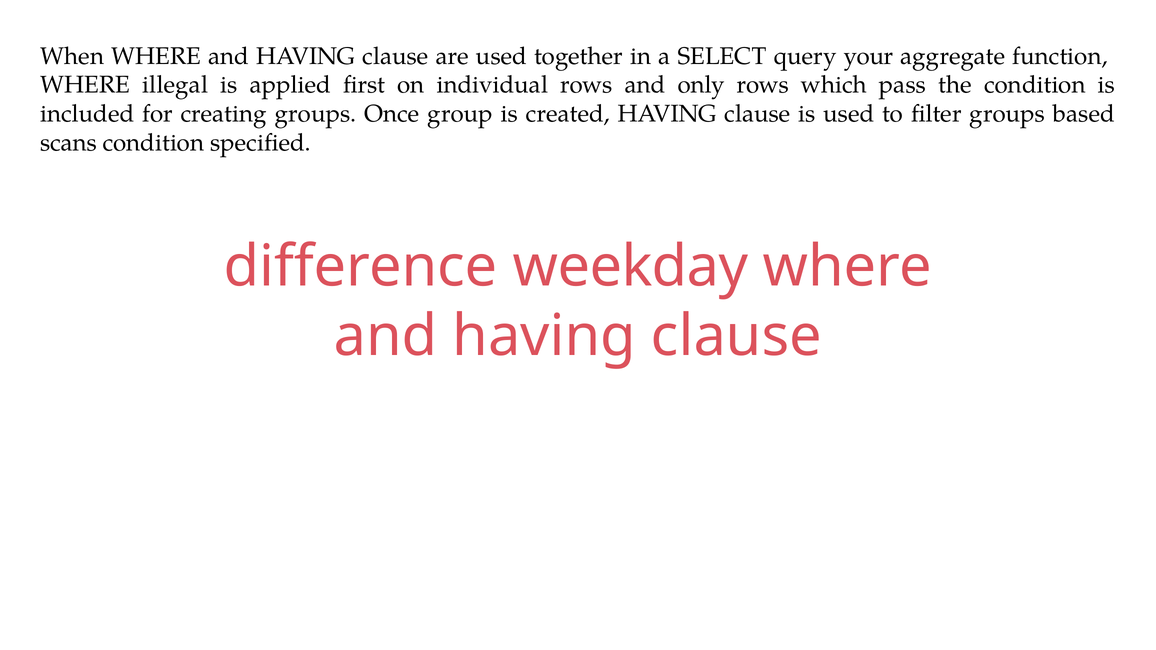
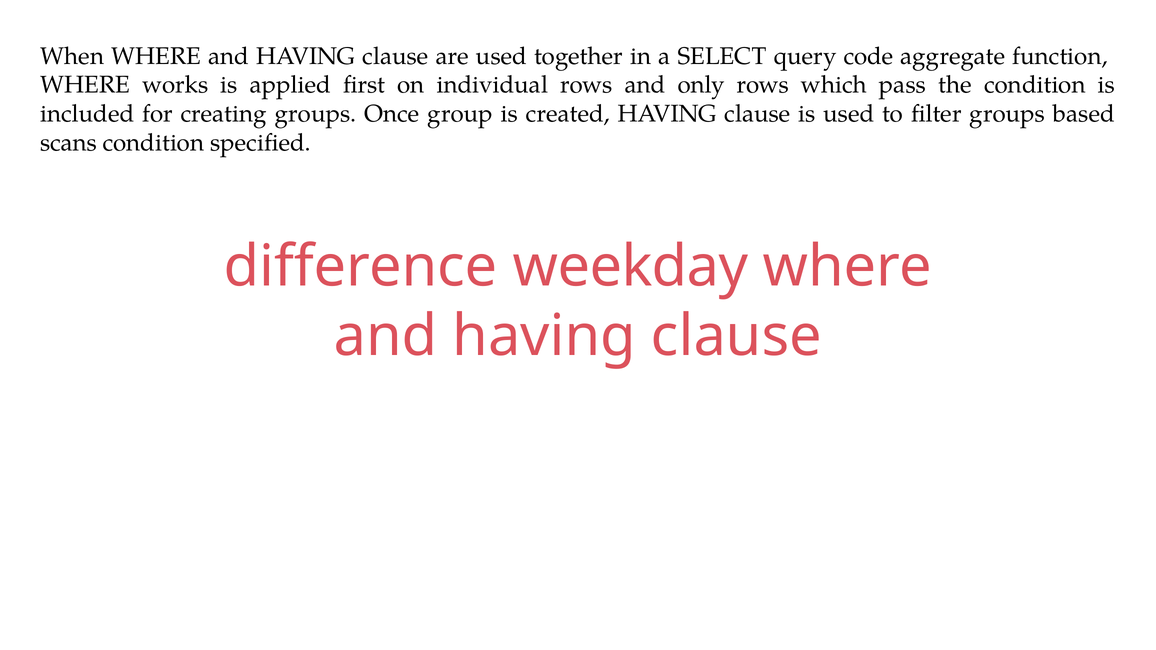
your: your -> code
illegal: illegal -> works
